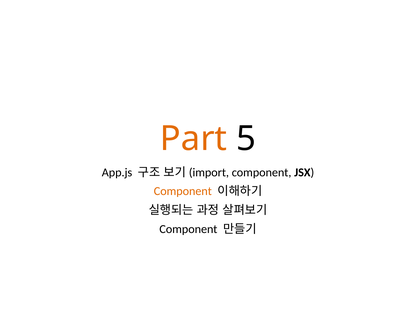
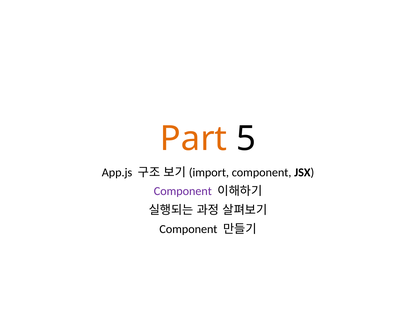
Component at (183, 191) colour: orange -> purple
